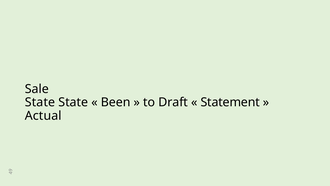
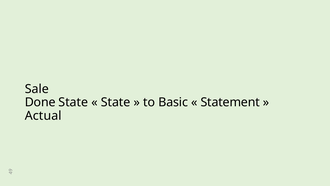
State at (40, 102): State -> Done
Been at (116, 102): Been -> State
Draft: Draft -> Basic
